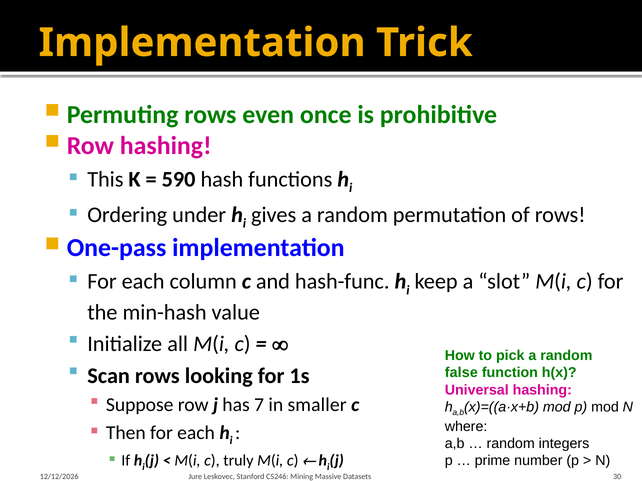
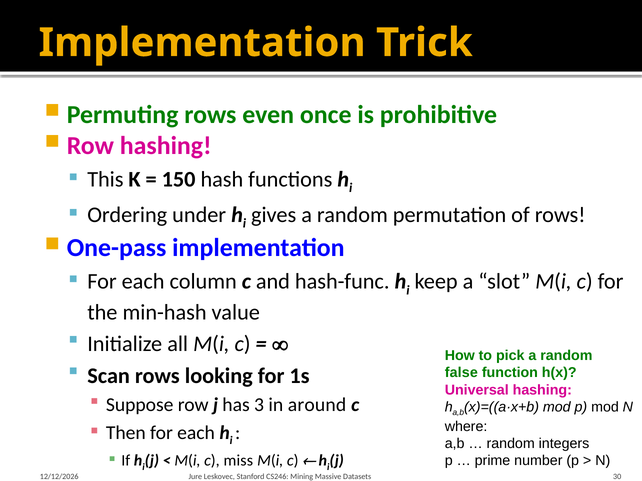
590: 590 -> 150
7: 7 -> 3
smaller: smaller -> around
truly: truly -> miss
